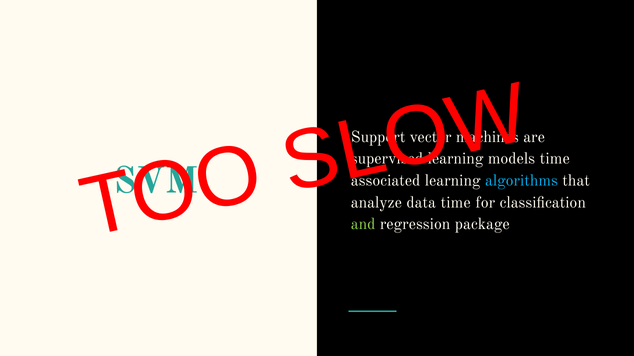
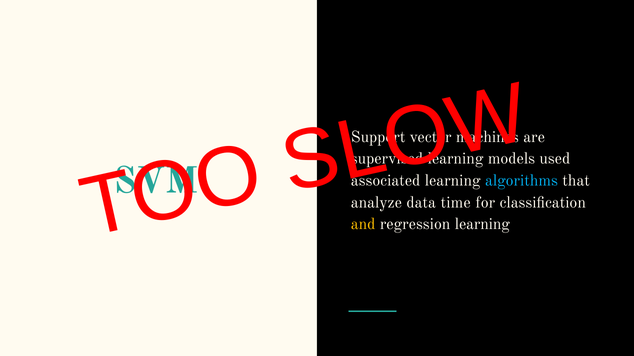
time at (555, 159): time -> used
and colour: light green -> yellow
regression package: package -> learning
